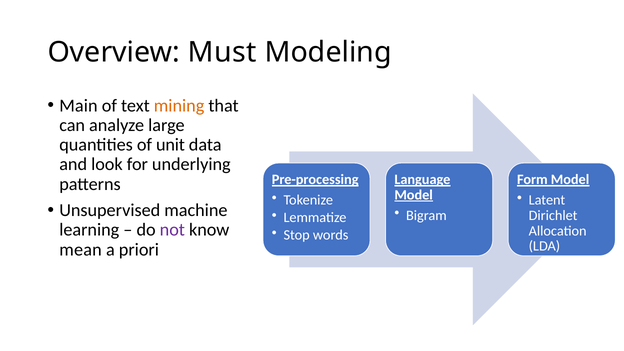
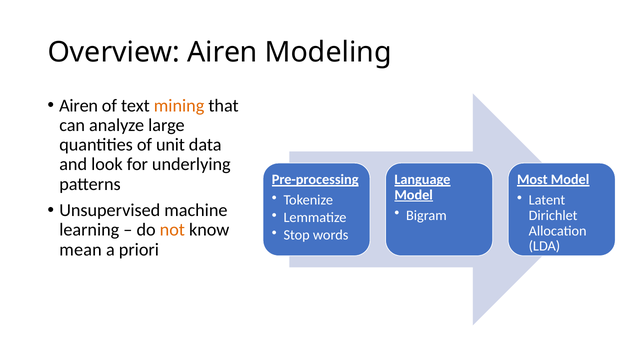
Overview Must: Must -> Airen
Main at (78, 106): Main -> Airen
Form: Form -> Most
not colour: purple -> orange
